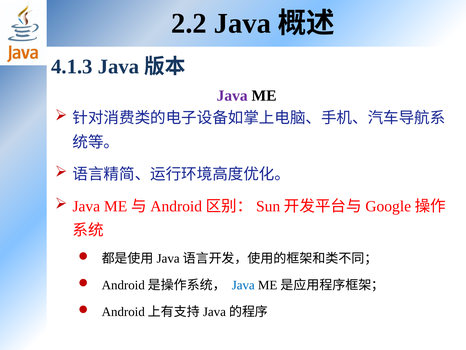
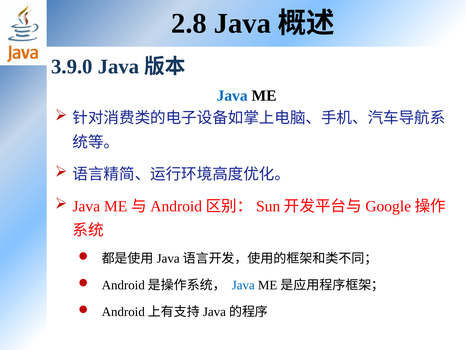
2.2: 2.2 -> 2.8
4.1.3: 4.1.3 -> 3.9.0
Java at (232, 96) colour: purple -> blue
